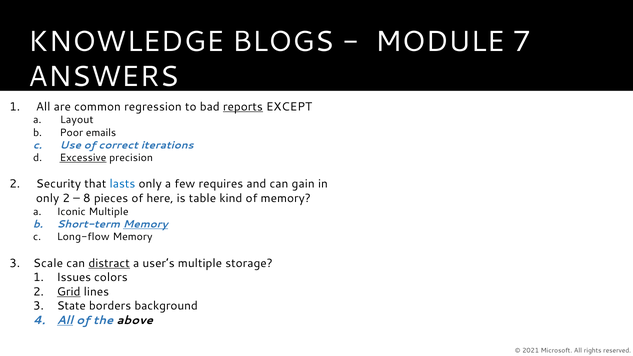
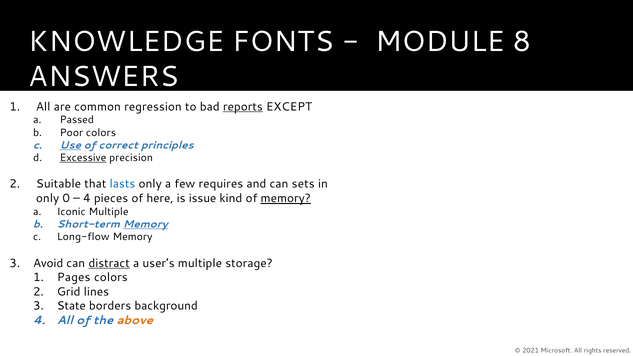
BLOGS: BLOGS -> FONTS
7: 7 -> 8
Layout: Layout -> Passed
Poor emails: emails -> colors
Use underline: none -> present
iterations: iterations -> principles
Security: Security -> Suitable
gain: gain -> sets
only 2: 2 -> 0
8 at (87, 198): 8 -> 4
table: table -> issue
memory at (286, 198) underline: none -> present
Scale: Scale -> Avoid
Issues: Issues -> Pages
Grid underline: present -> none
All at (65, 320) underline: present -> none
above colour: black -> orange
